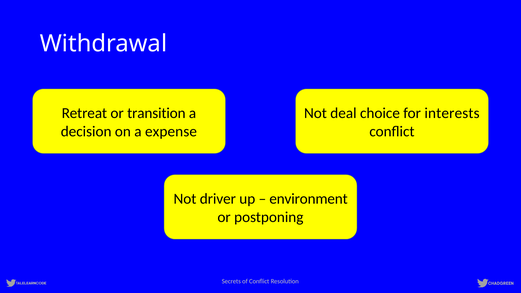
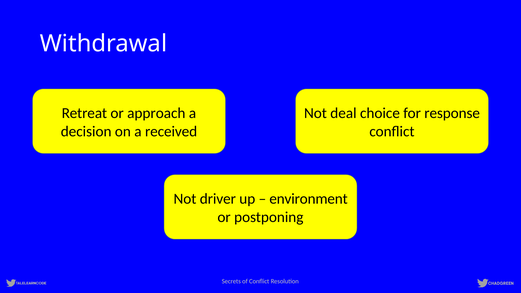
transition: transition -> approach
interests: interests -> response
expense: expense -> received
